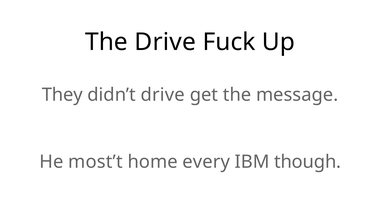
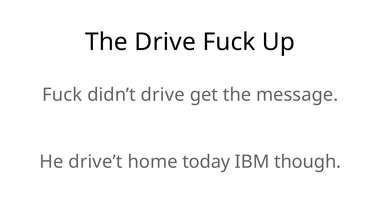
They at (62, 95): They -> Fuck
most’t: most’t -> drive’t
every: every -> today
